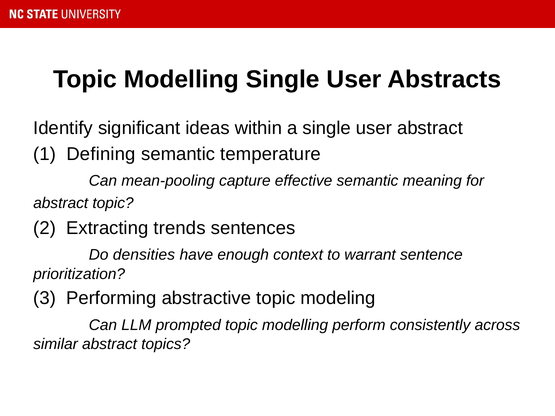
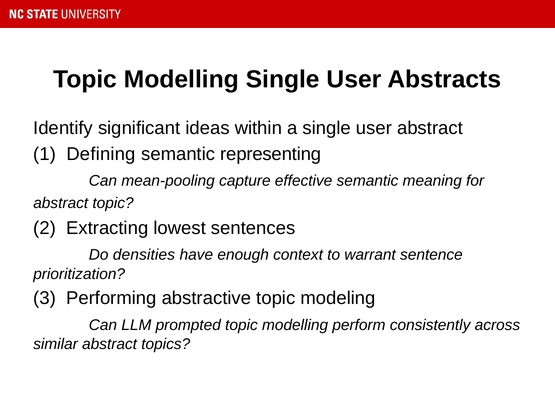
temperature: temperature -> representing
trends: trends -> lowest
